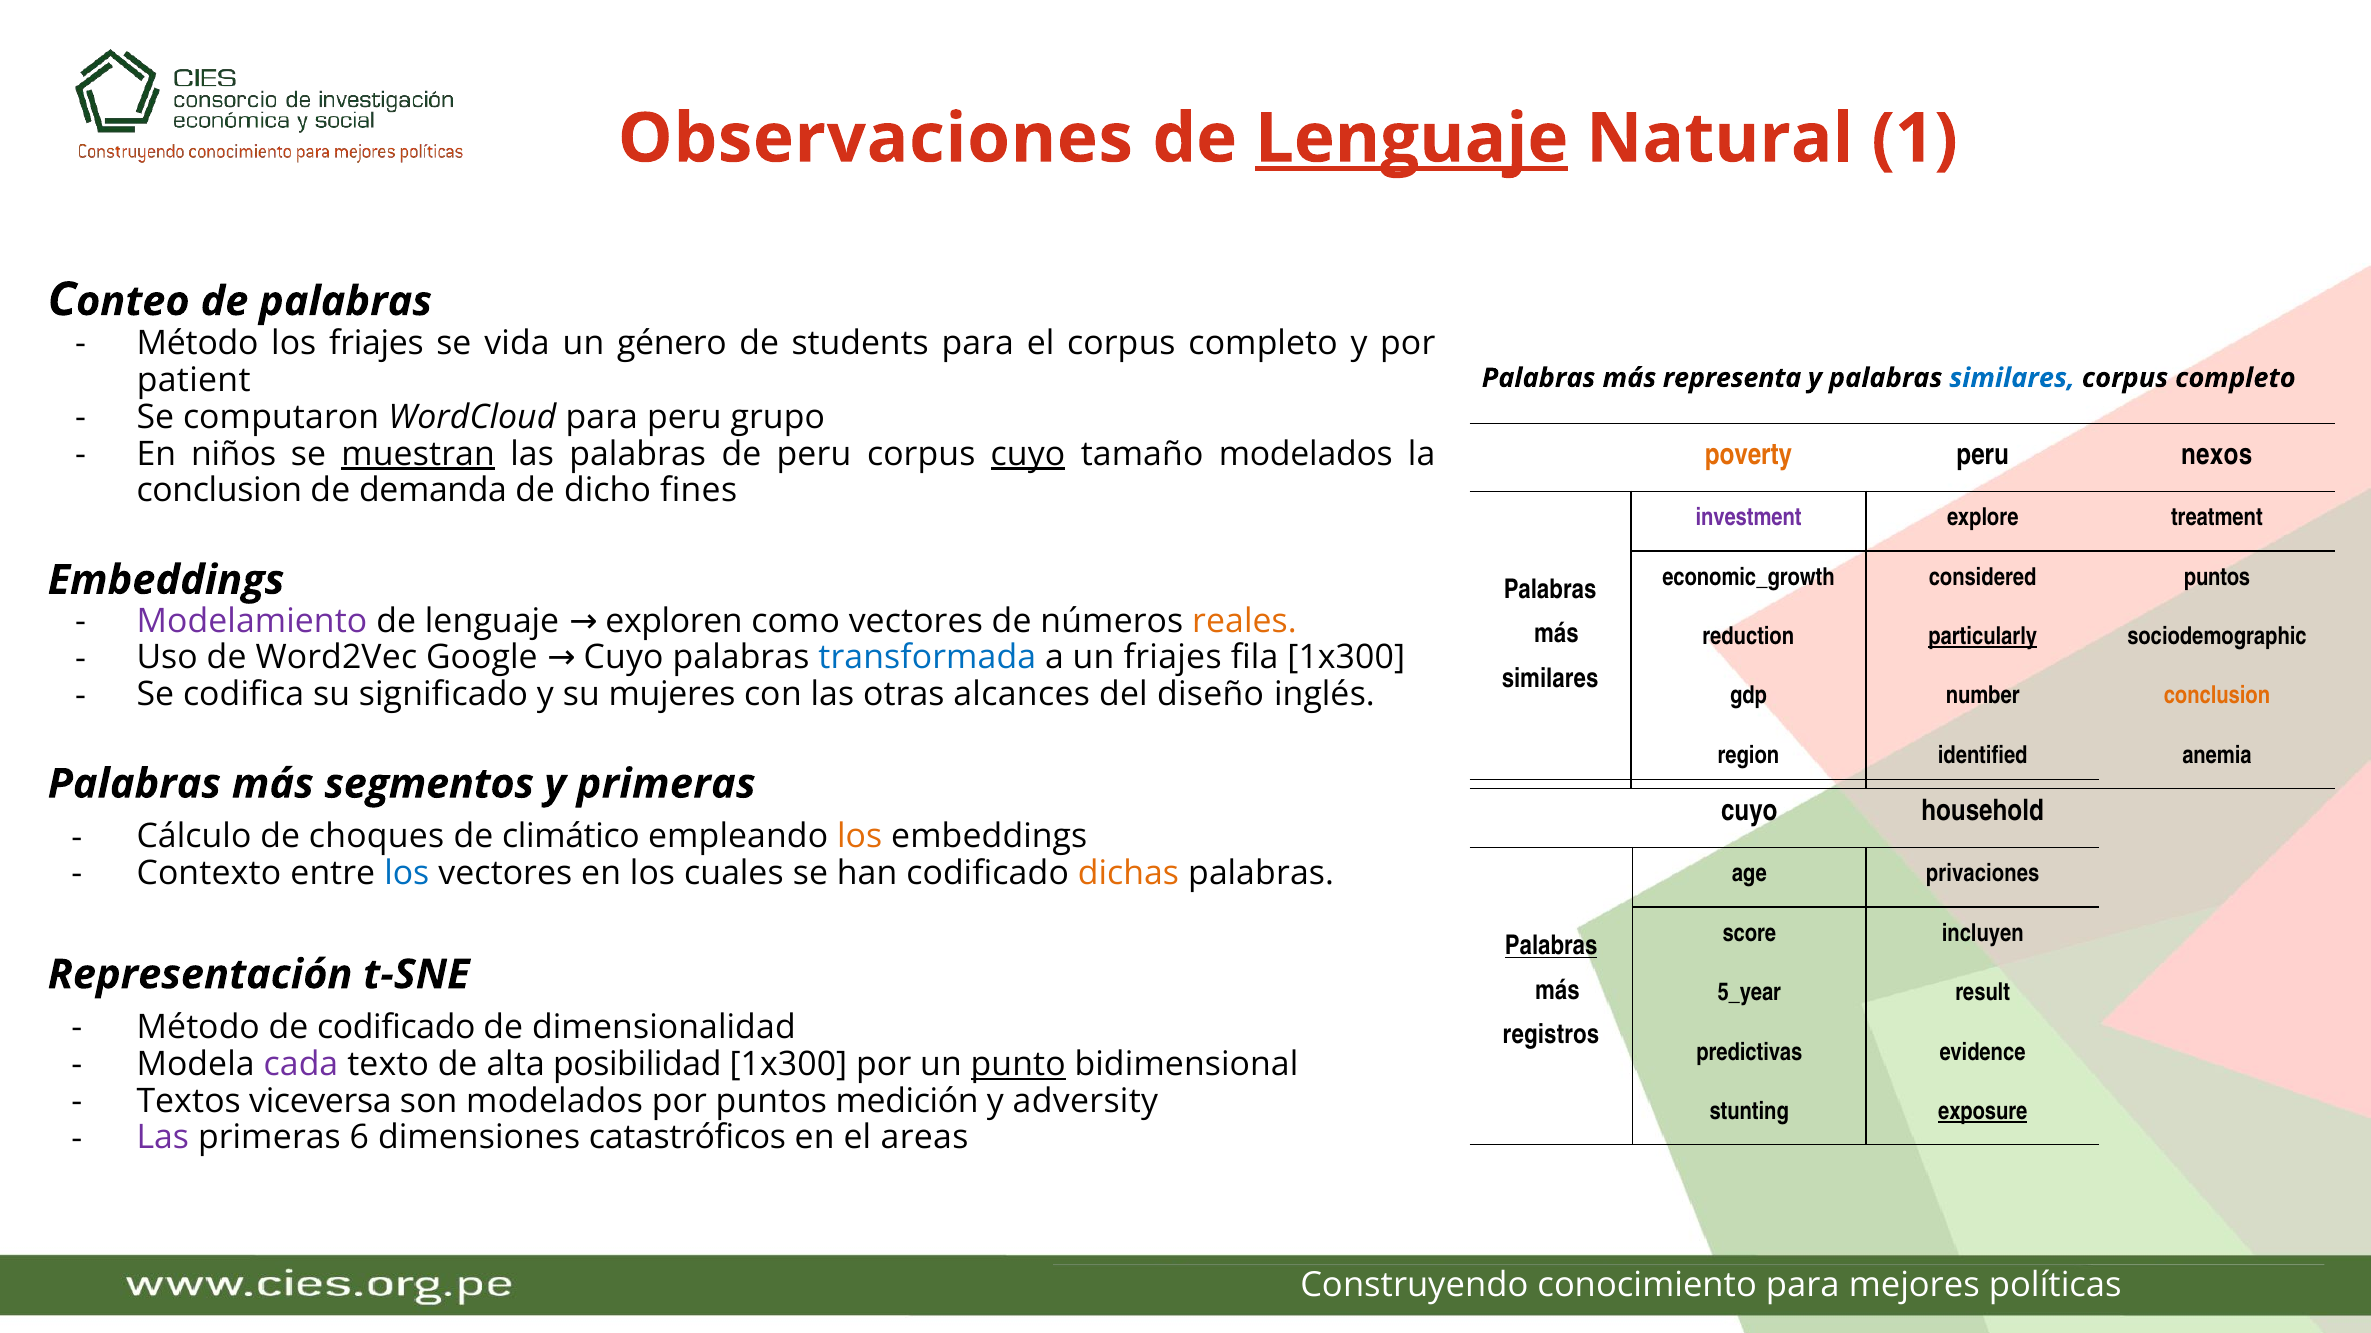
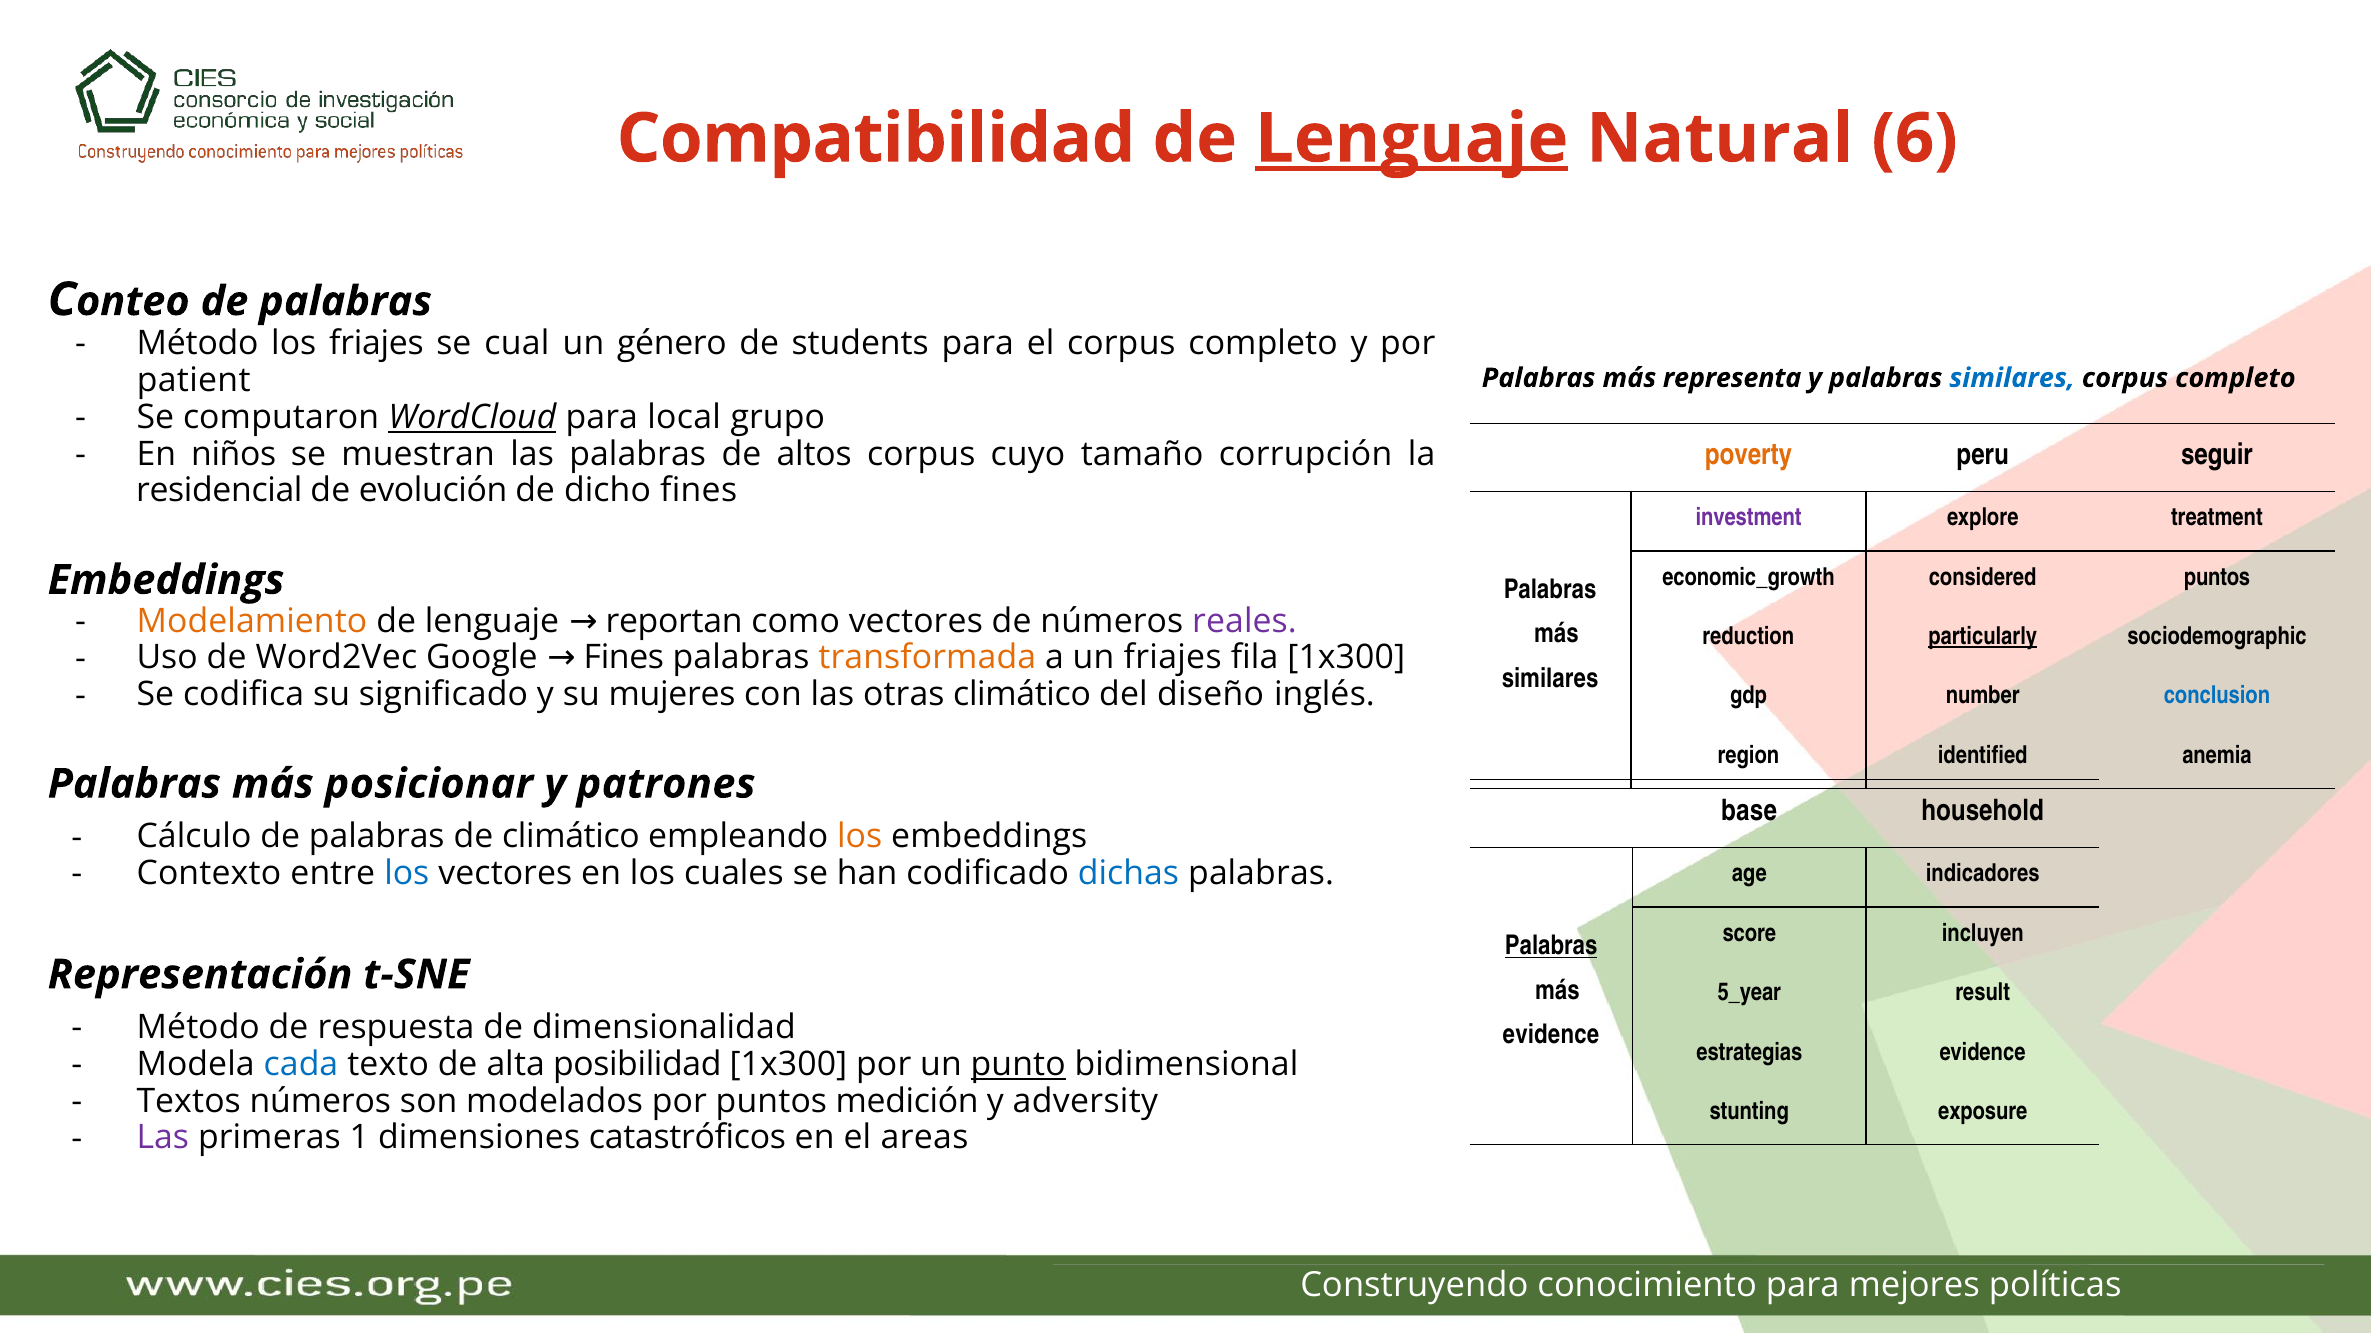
Observaciones: Observaciones -> Compatibilidad
1: 1 -> 6
vida: vida -> cual
WordCloud underline: none -> present
para peru: peru -> local
muestran underline: present -> none
de peru: peru -> altos
cuyo at (1028, 454) underline: present -> none
tamaño modelados: modelados -> corrupción
nexos: nexos -> seguir
conclusion at (219, 491): conclusion -> residencial
demanda: demanda -> evolución
Modelamiento colour: purple -> orange
exploren: exploren -> reportan
reales colour: orange -> purple
Google Cuyo: Cuyo -> Fines
transformada colour: blue -> orange
otras alcances: alcances -> climático
conclusion at (2217, 696) colour: orange -> blue
segmentos: segmentos -> posicionar
y primeras: primeras -> patrones
cuyo at (1749, 811): cuyo -> base
Cálculo de choques: choques -> palabras
dichas colour: orange -> blue
privaciones: privaciones -> indicadores
de codificado: codificado -> respuesta
registros at (1551, 1035): registros -> evidence
predictivas: predictivas -> estrategias
cada colour: purple -> blue
Textos viceversa: viceversa -> números
exposure underline: present -> none
6: 6 -> 1
